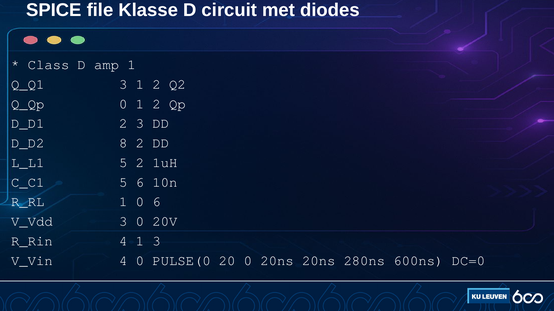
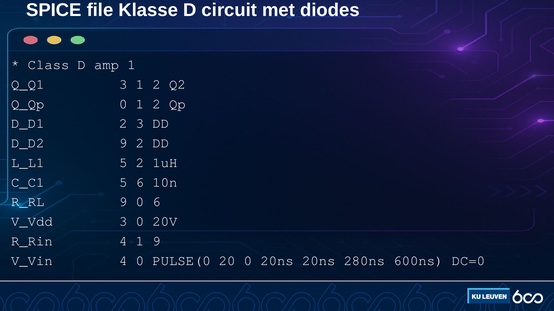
D_D2 8: 8 -> 9
R_RL 1: 1 -> 9
1 3: 3 -> 9
